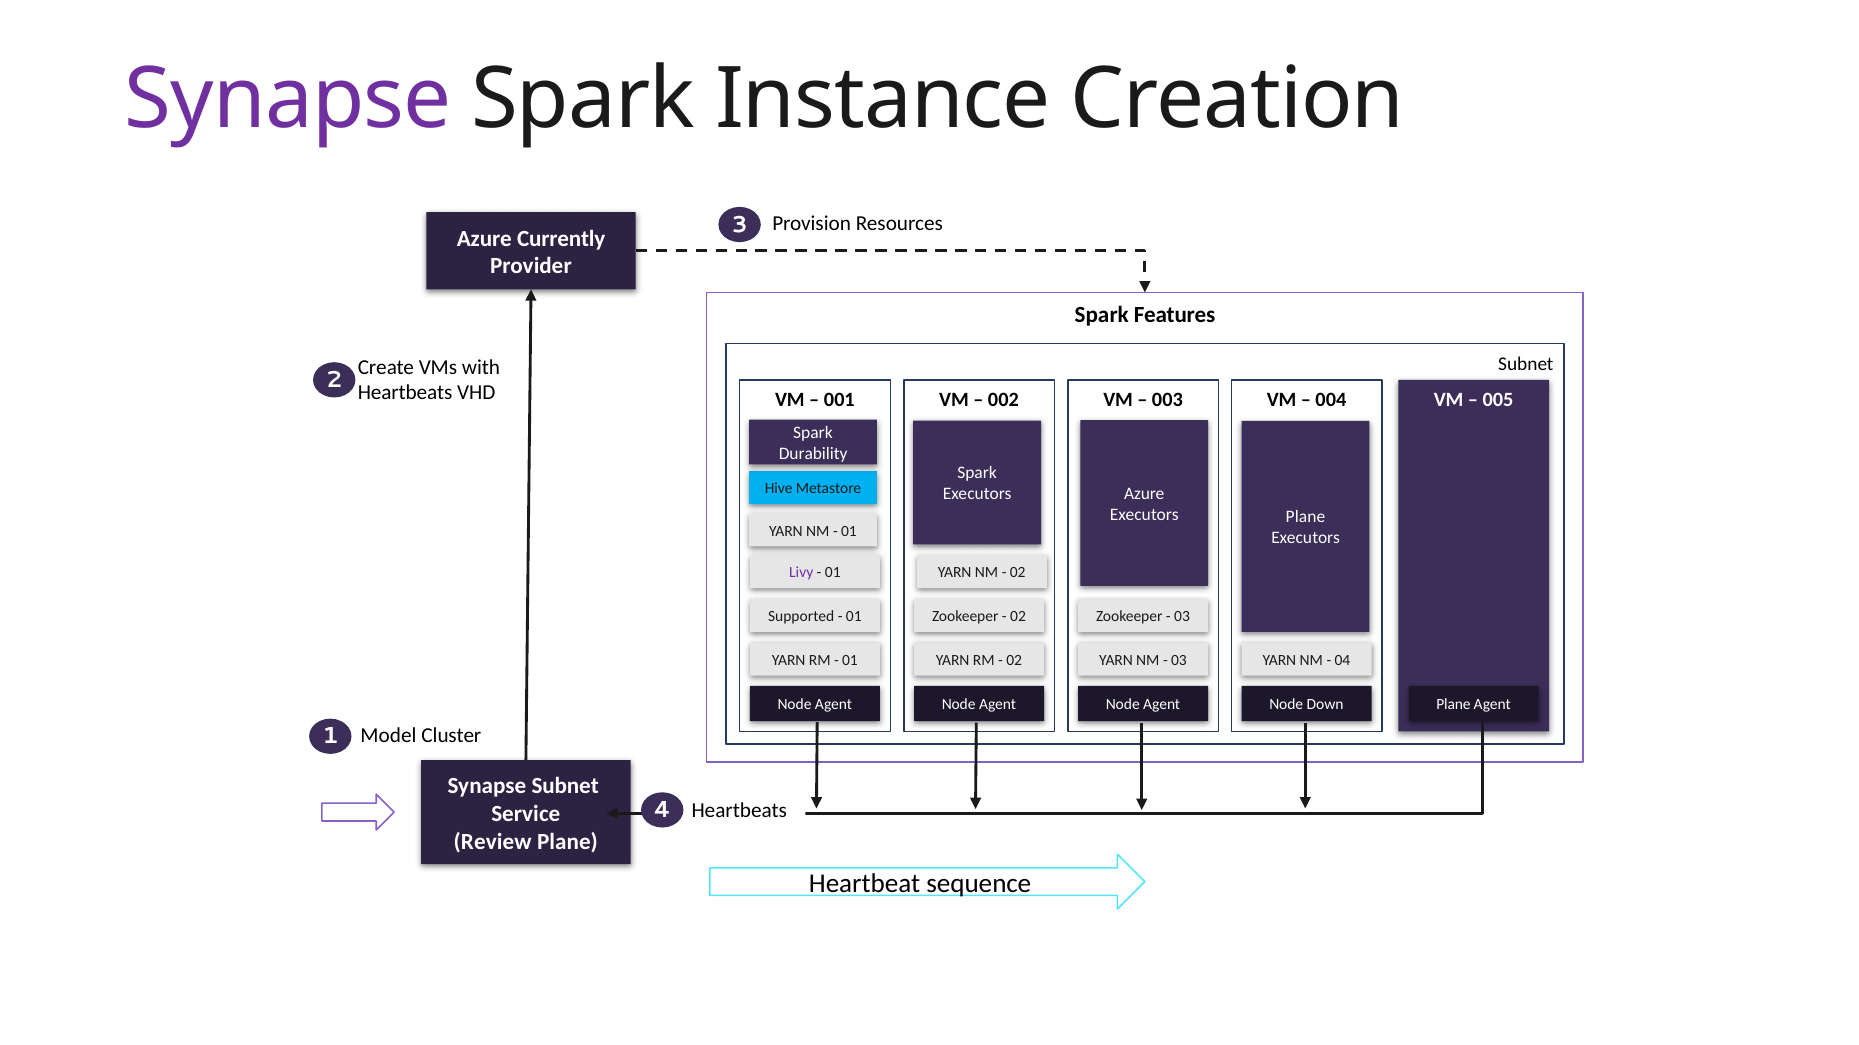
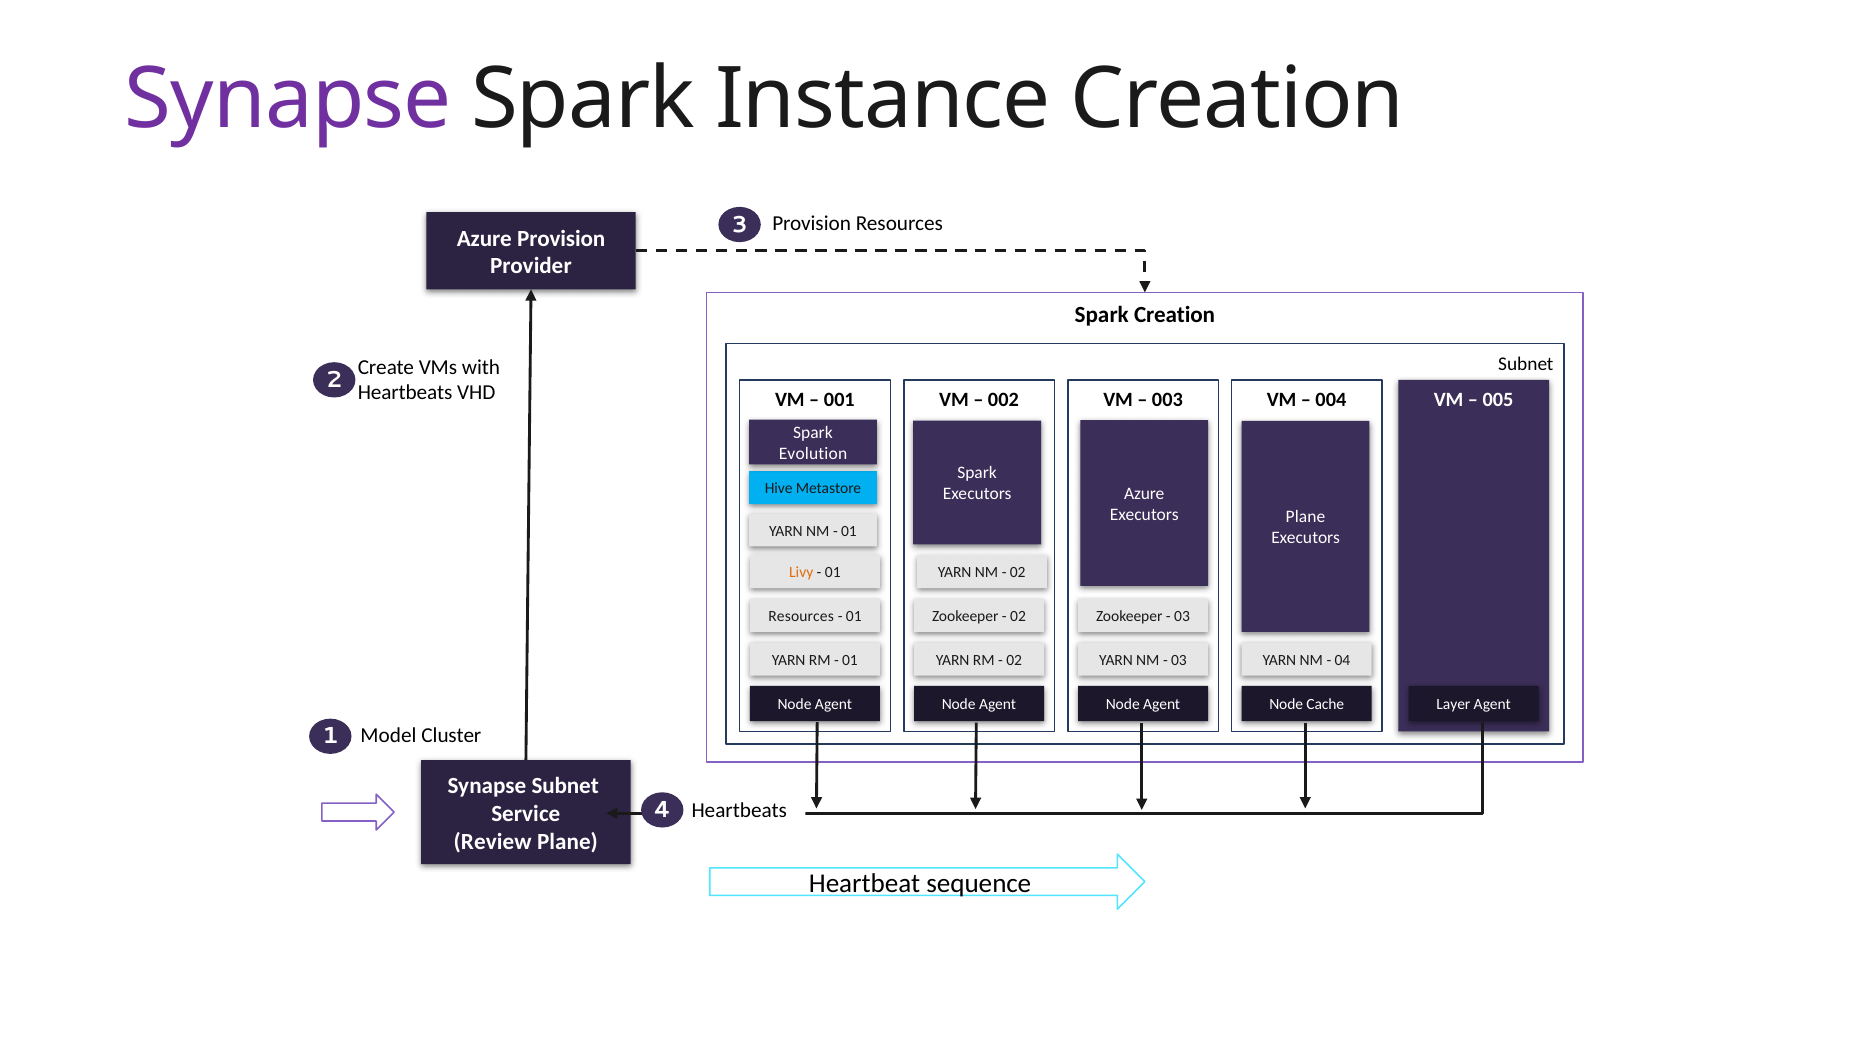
Azure Currently: Currently -> Provision
Spark Features: Features -> Creation
Durability: Durability -> Evolution
Livy colour: purple -> orange
Supported at (801, 617): Supported -> Resources
Down: Down -> Cache
Plane at (1453, 705): Plane -> Layer
